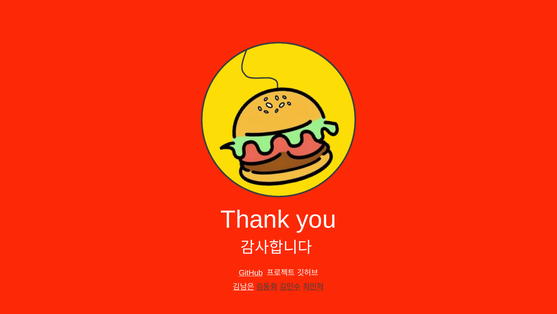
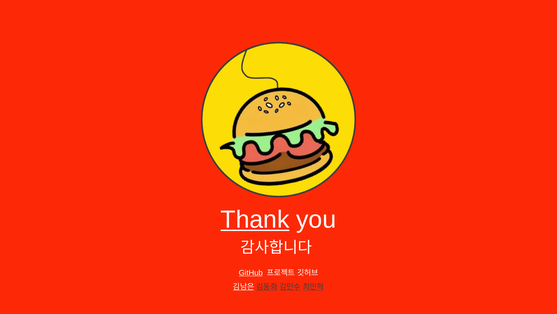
Thank underline: none -> present
